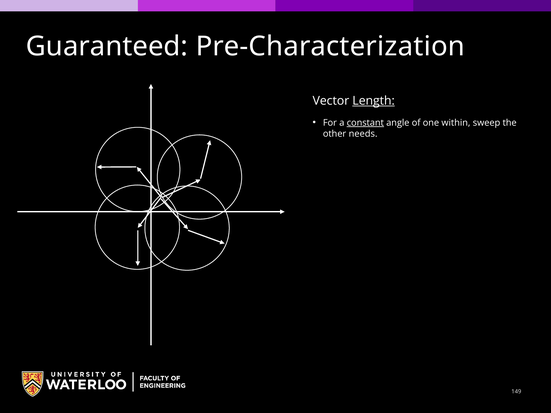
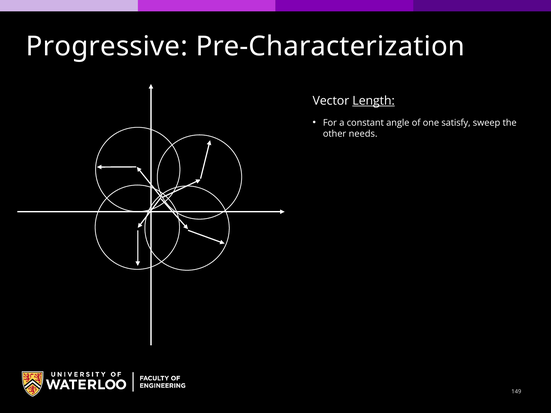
Guaranteed: Guaranteed -> Progressive
constant underline: present -> none
within: within -> satisfy
